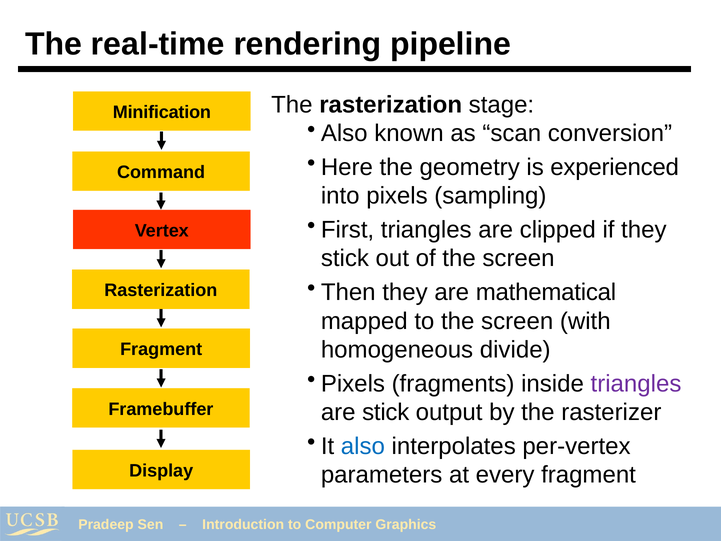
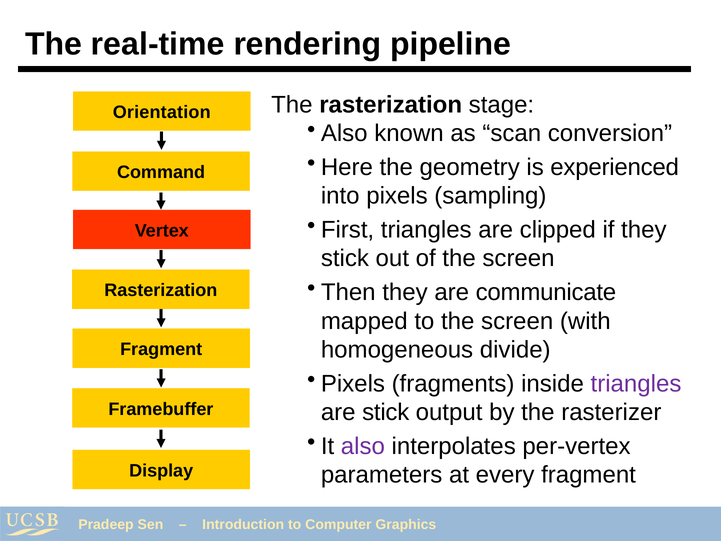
Minification: Minification -> Orientation
mathematical: mathematical -> communicate
also at (363, 446) colour: blue -> purple
